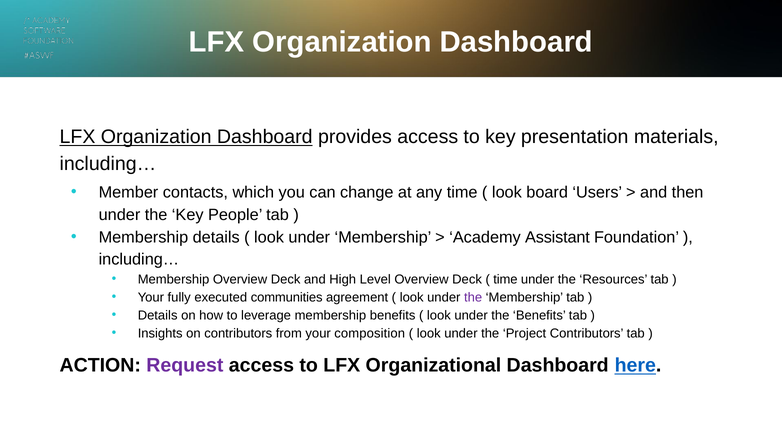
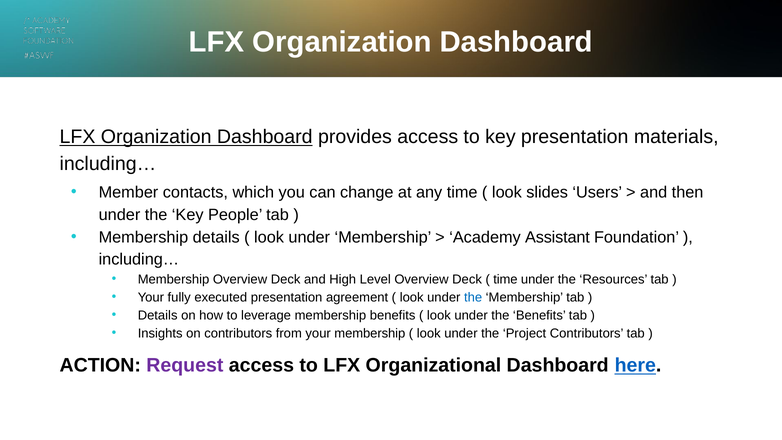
board: board -> slides
executed communities: communities -> presentation
the at (473, 297) colour: purple -> blue
your composition: composition -> membership
